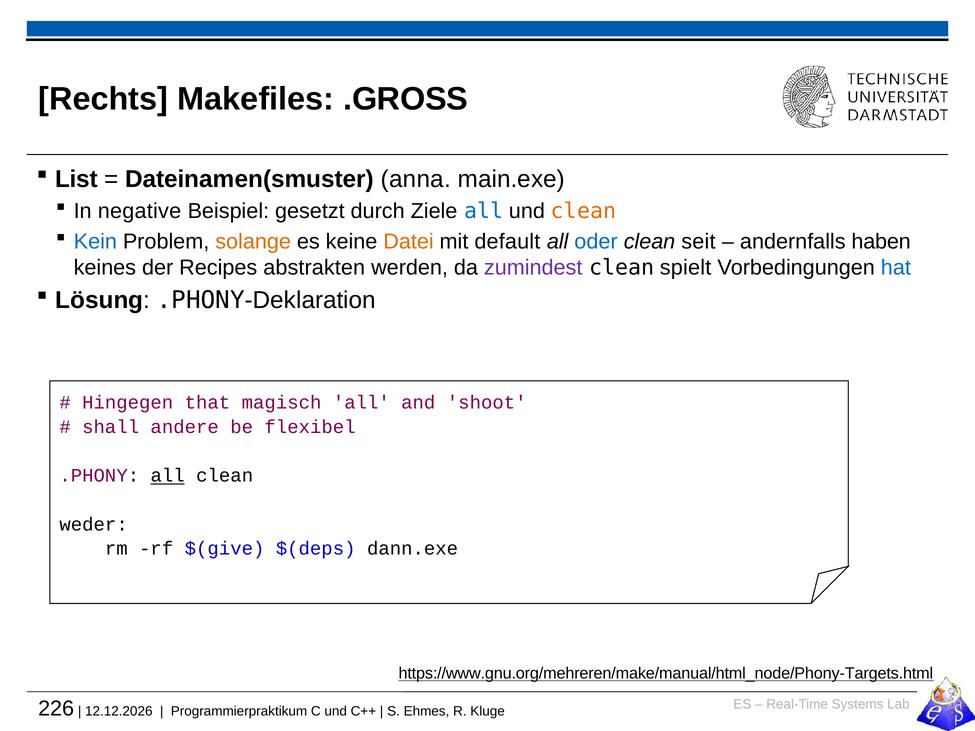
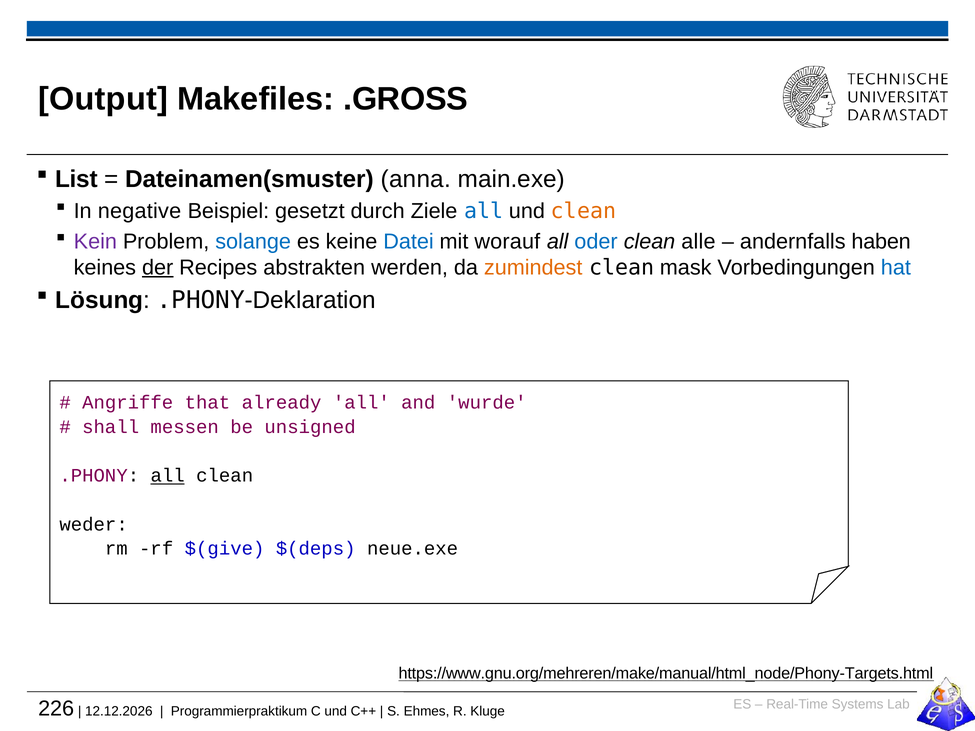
Rechts: Rechts -> Output
Kein colour: blue -> purple
solange colour: orange -> blue
Datei colour: orange -> blue
default: default -> worauf
seit: seit -> alle
der underline: none -> present
zumindest colour: purple -> orange
spielt: spielt -> mask
Hingegen: Hingegen -> Angriffe
magisch: magisch -> already
shoot: shoot -> wurde
andere: andere -> messen
flexibel: flexibel -> unsigned
dann.exe: dann.exe -> neue.exe
